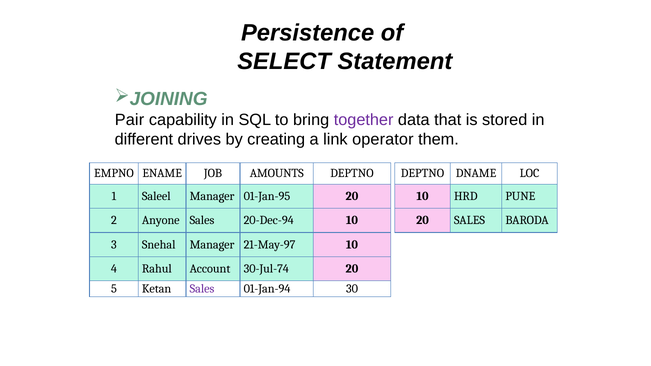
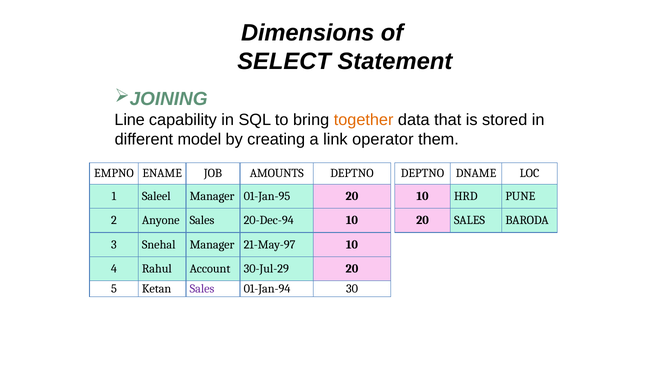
Persistence: Persistence -> Dimensions
Pair: Pair -> Line
together colour: purple -> orange
drives: drives -> model
30-Jul-74: 30-Jul-74 -> 30-Jul-29
